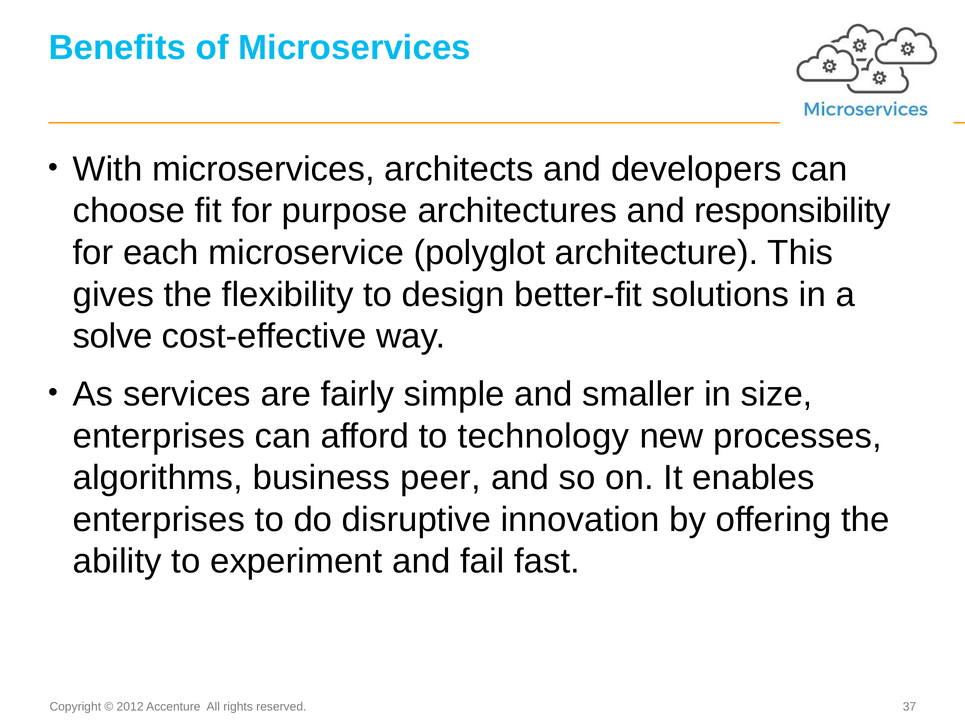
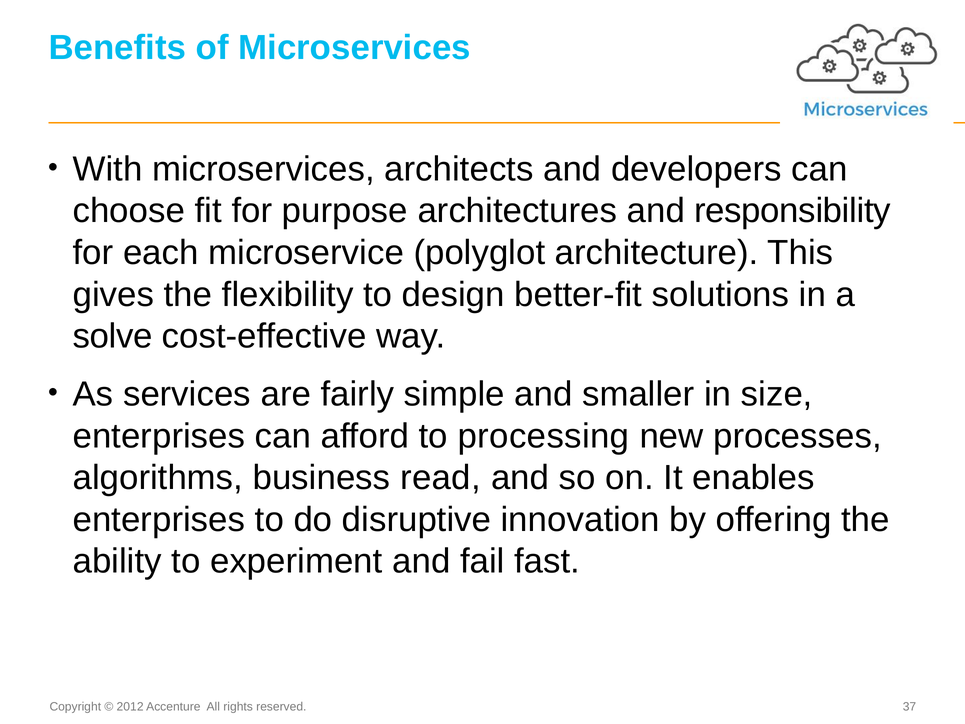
technology: technology -> processing
peer: peer -> read
